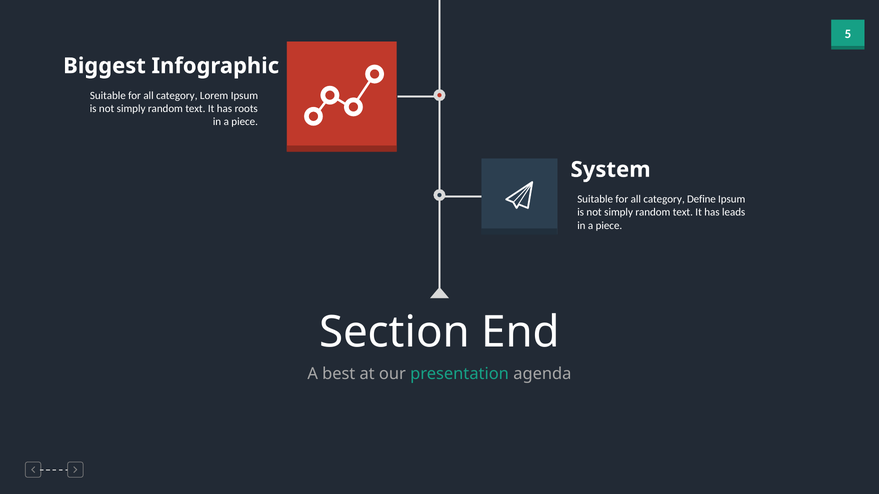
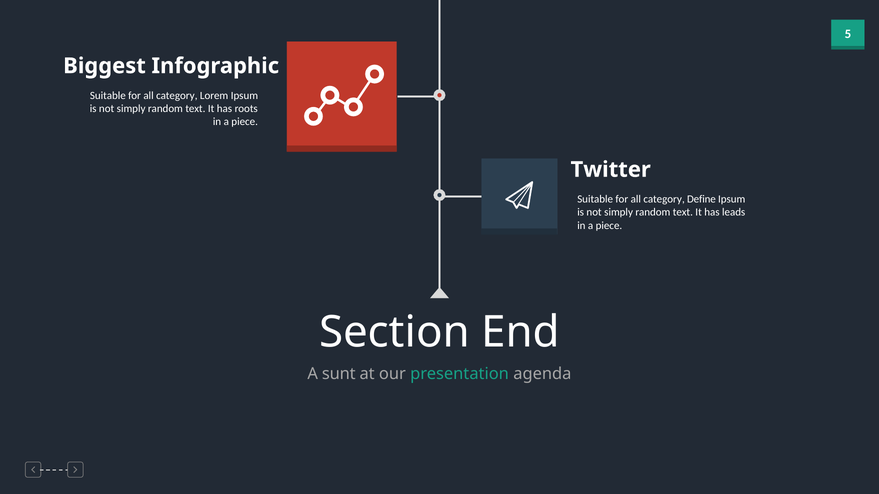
System: System -> Twitter
best: best -> sunt
